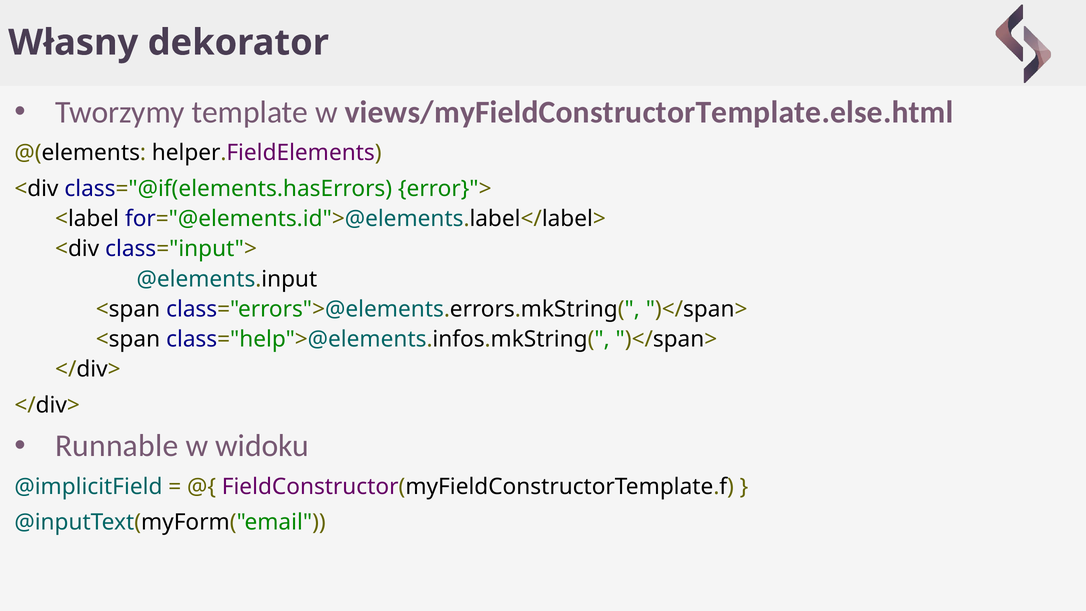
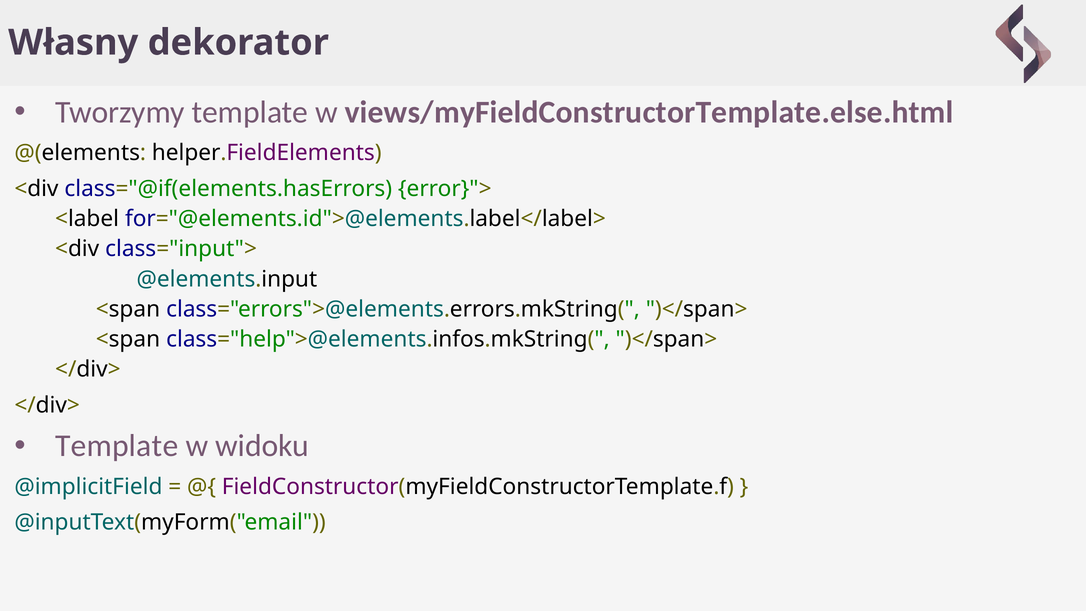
Runnable at (117, 446): Runnable -> Template
